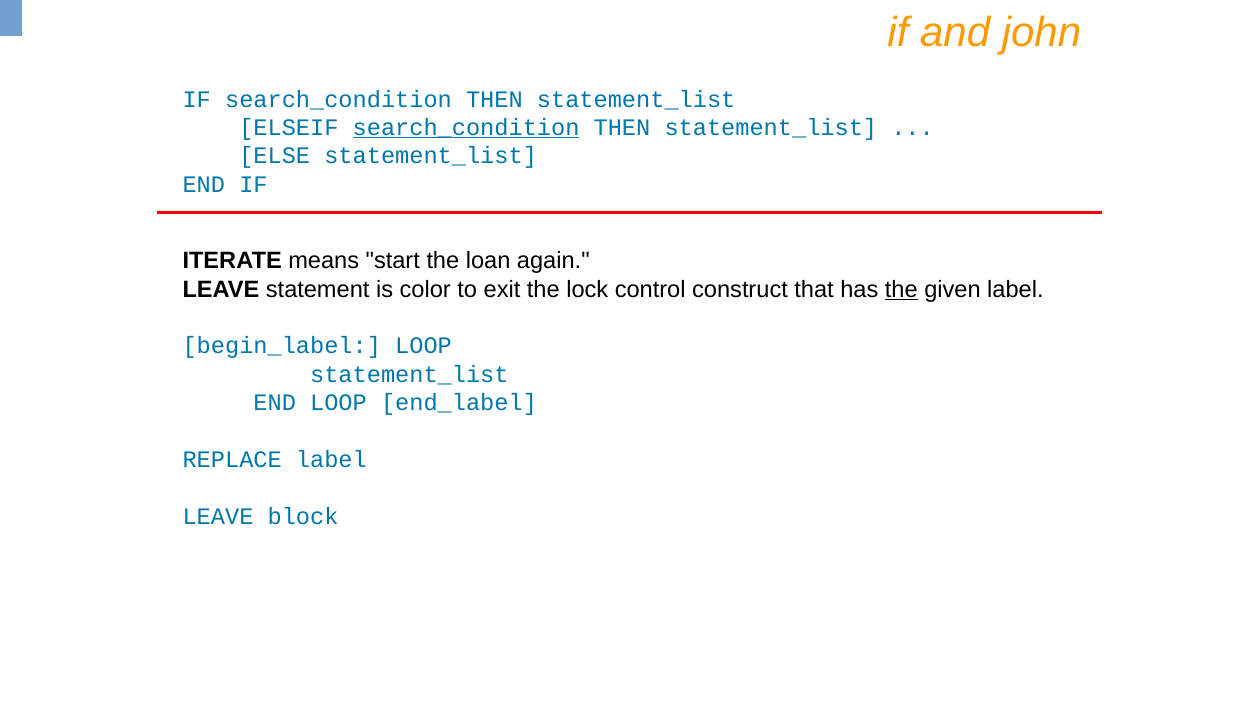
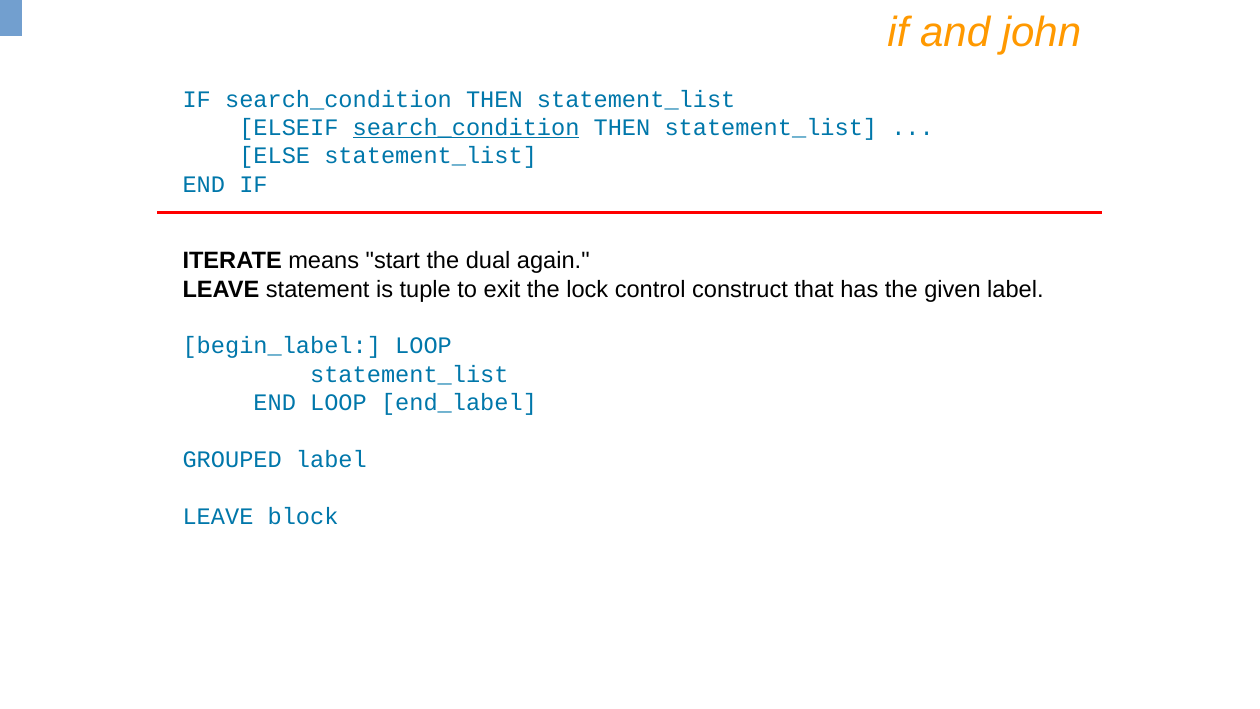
loan: loan -> dual
color: color -> tuple
the at (901, 289) underline: present -> none
REPLACE: REPLACE -> GROUPED
